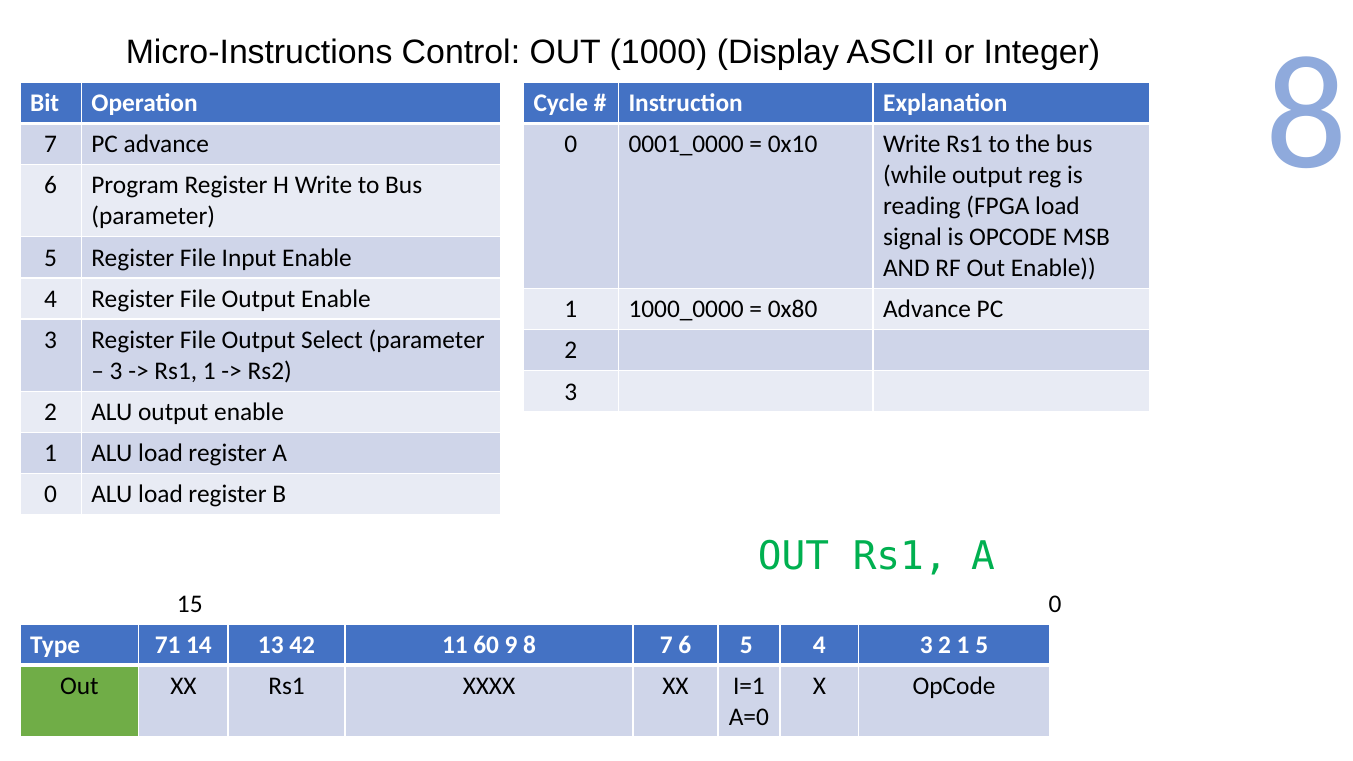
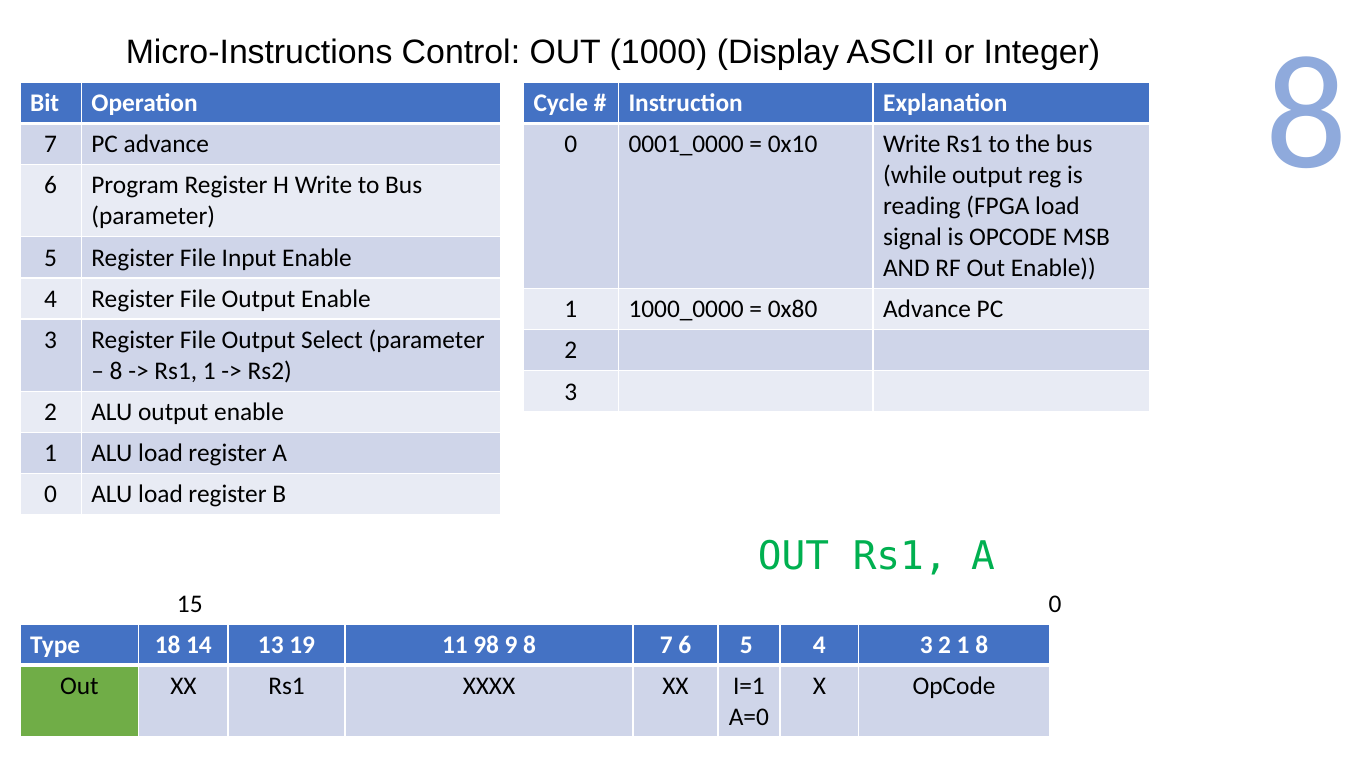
3 at (116, 371): 3 -> 8
71: 71 -> 18
42: 42 -> 19
60: 60 -> 98
5 at (982, 645): 5 -> 8
